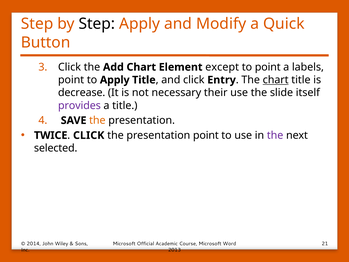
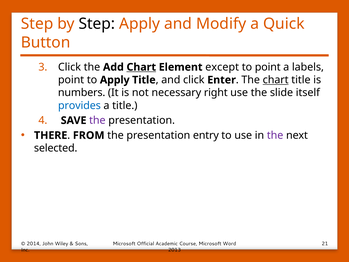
Chart at (141, 67) underline: none -> present
Entry: Entry -> Enter
decrease: decrease -> numbers
their: their -> right
provides colour: purple -> blue
the at (97, 120) colour: orange -> purple
TWICE: TWICE -> THERE
CLICK at (89, 135): CLICK -> FROM
presentation point: point -> entry
